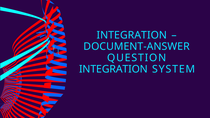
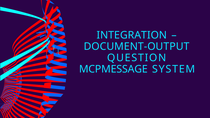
DOCUMENT-ANSWER: DOCUMENT-ANSWER -> DOCUMENT-OUTPUT
INTEGRATION at (113, 69): INTEGRATION -> MCPMESSAGE
